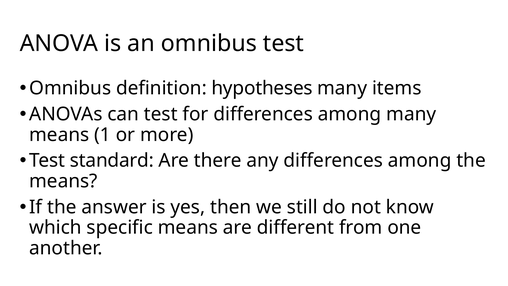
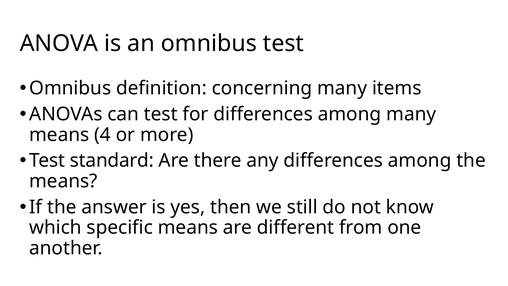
hypotheses: hypotheses -> concerning
1: 1 -> 4
